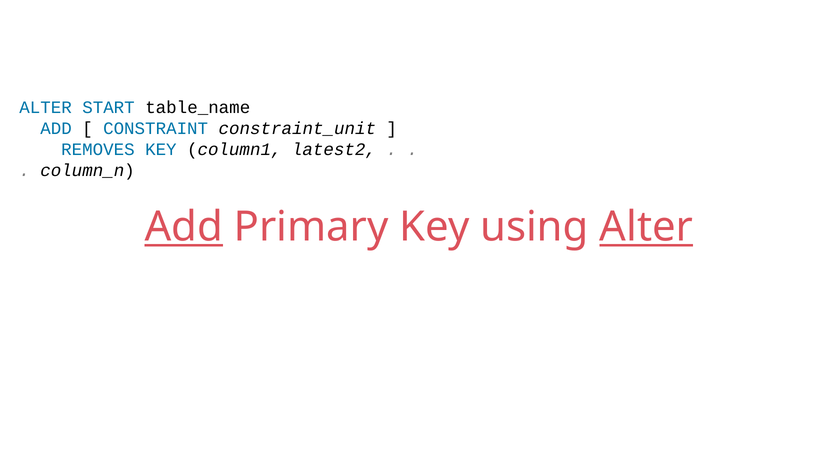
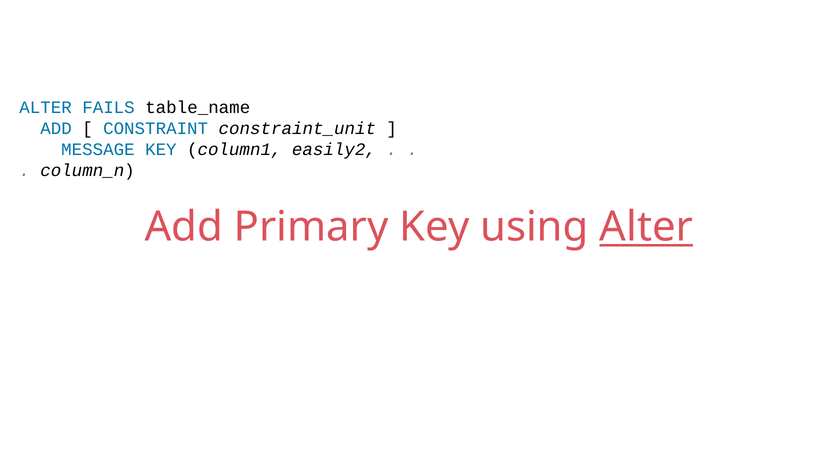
START: START -> FAILS
REMOVES: REMOVES -> MESSAGE
latest2: latest2 -> easily2
Add at (184, 227) underline: present -> none
